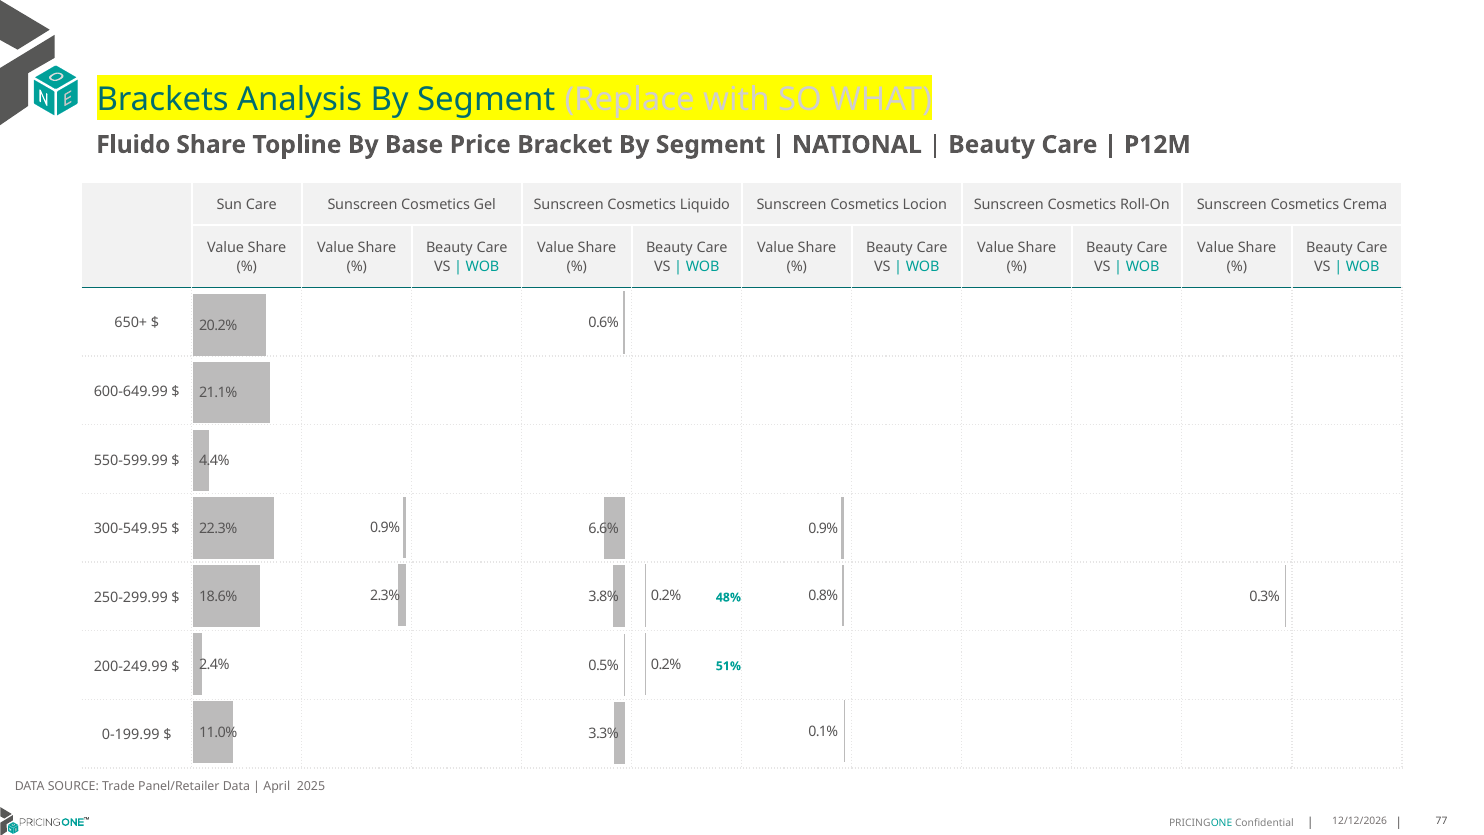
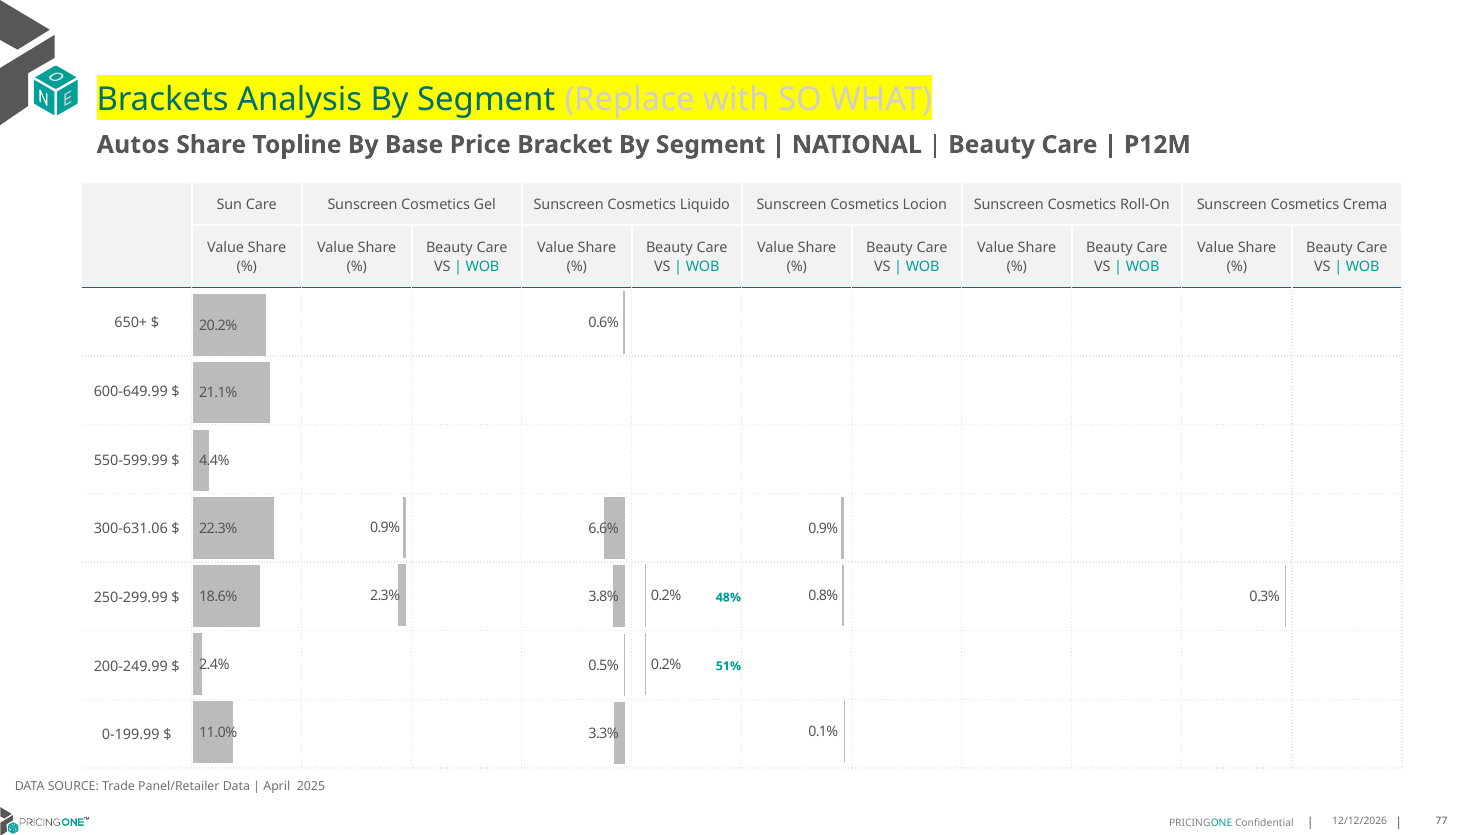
Fluido: Fluido -> Autos
300-549.95: 300-549.95 -> 300-631.06
